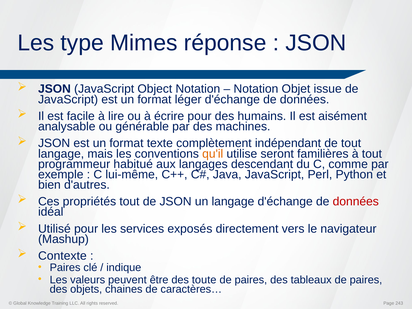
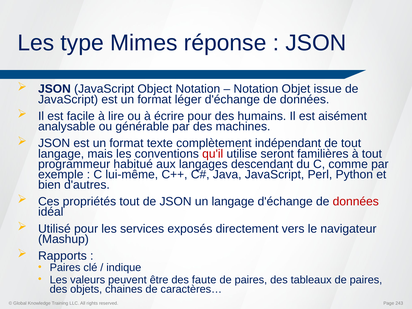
qu'il colour: orange -> red
Contexte: Contexte -> Rapports
toute: toute -> faute
